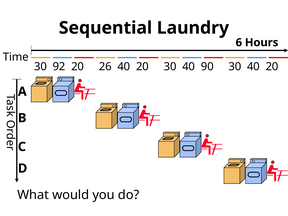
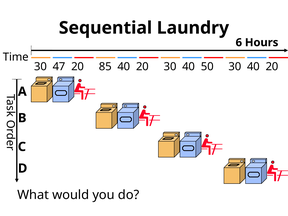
92: 92 -> 47
26: 26 -> 85
90: 90 -> 50
